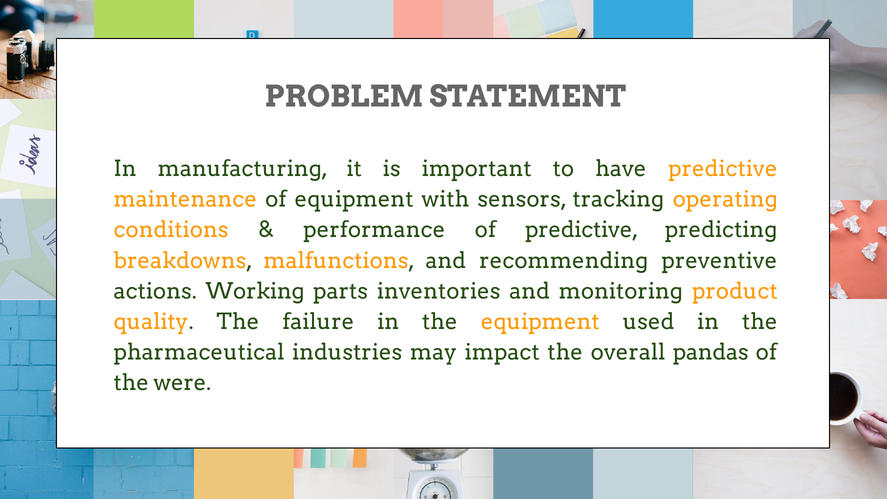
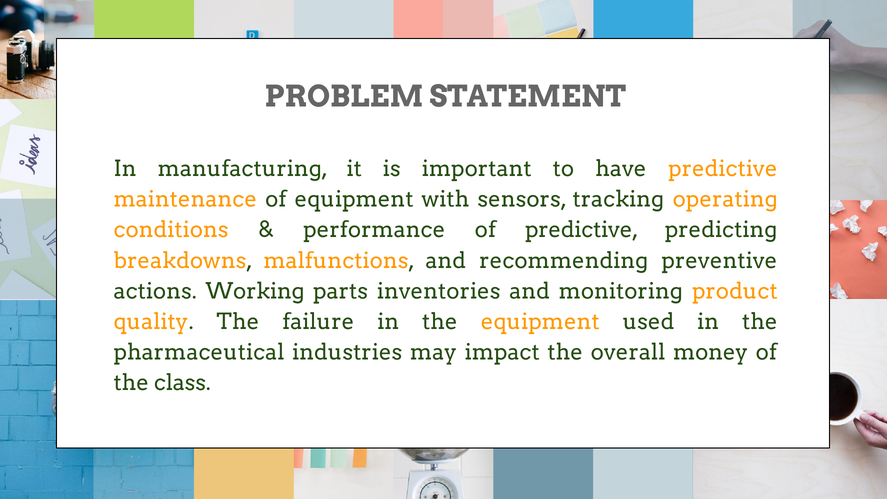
pandas: pandas -> money
were: were -> class
